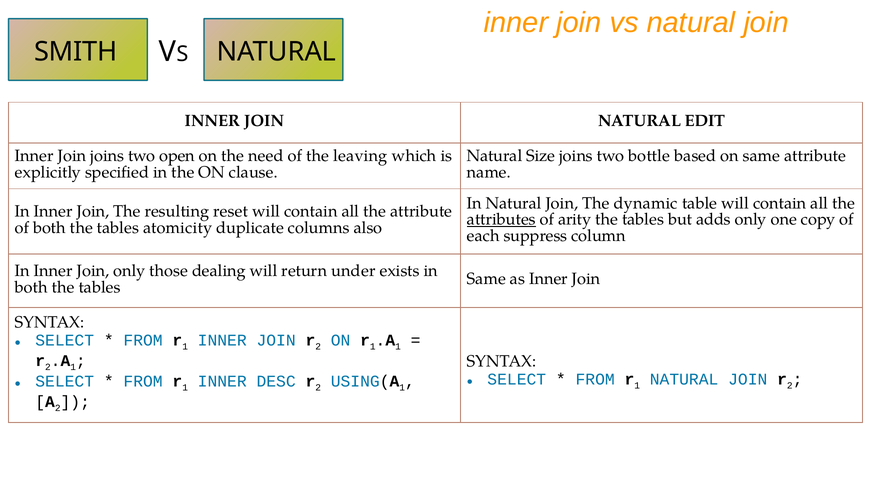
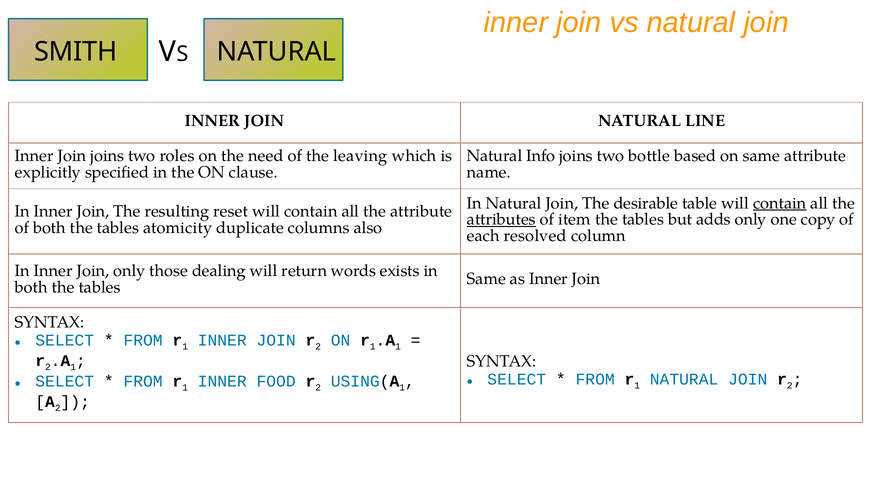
EDIT: EDIT -> LINE
open: open -> roles
Size: Size -> Info
dynamic: dynamic -> desirable
contain at (780, 203) underline: none -> present
arity: arity -> item
suppress: suppress -> resolved
under: under -> words
DESC: DESC -> FOOD
